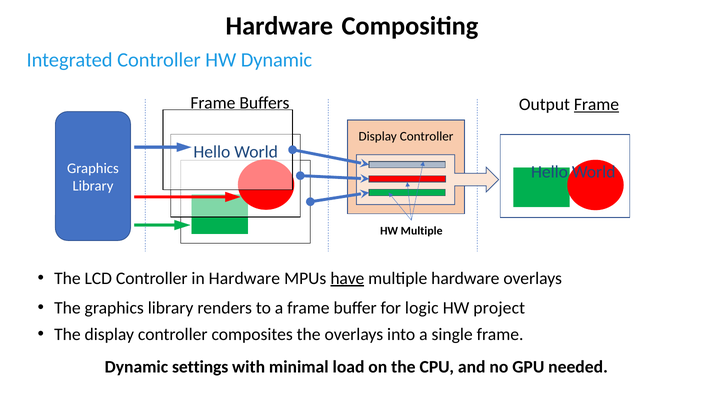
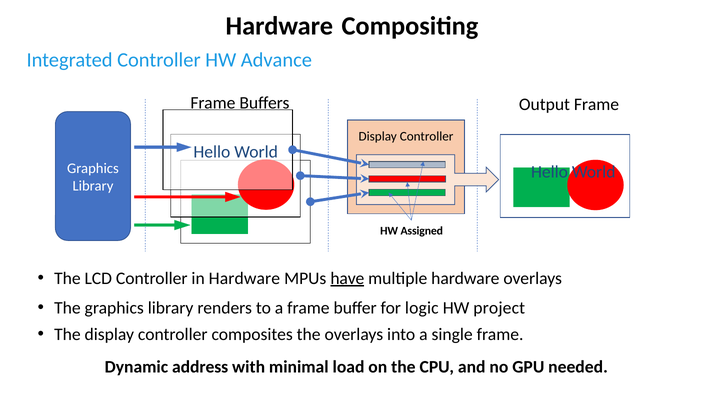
HW Dynamic: Dynamic -> Advance
Frame at (596, 105) underline: present -> none
HW Multiple: Multiple -> Assigned
settings: settings -> address
